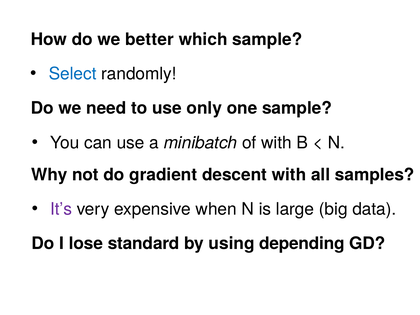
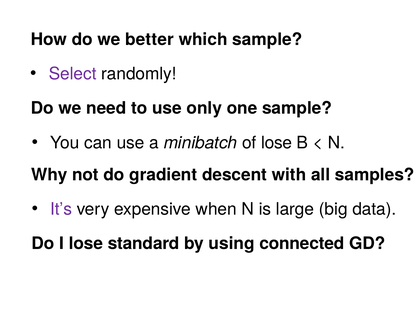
Select colour: blue -> purple
of with: with -> lose
depending: depending -> connected
